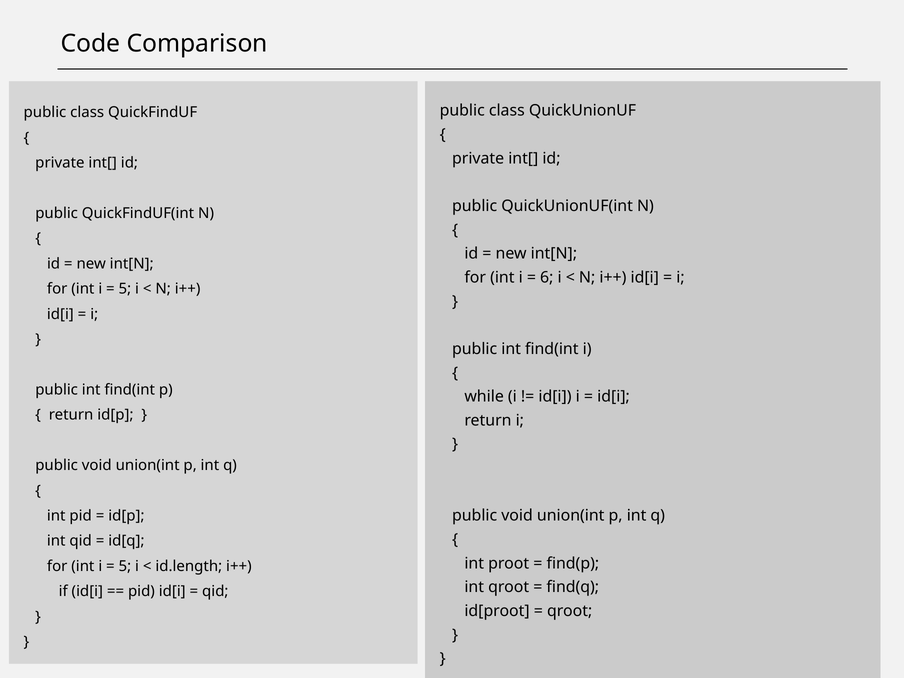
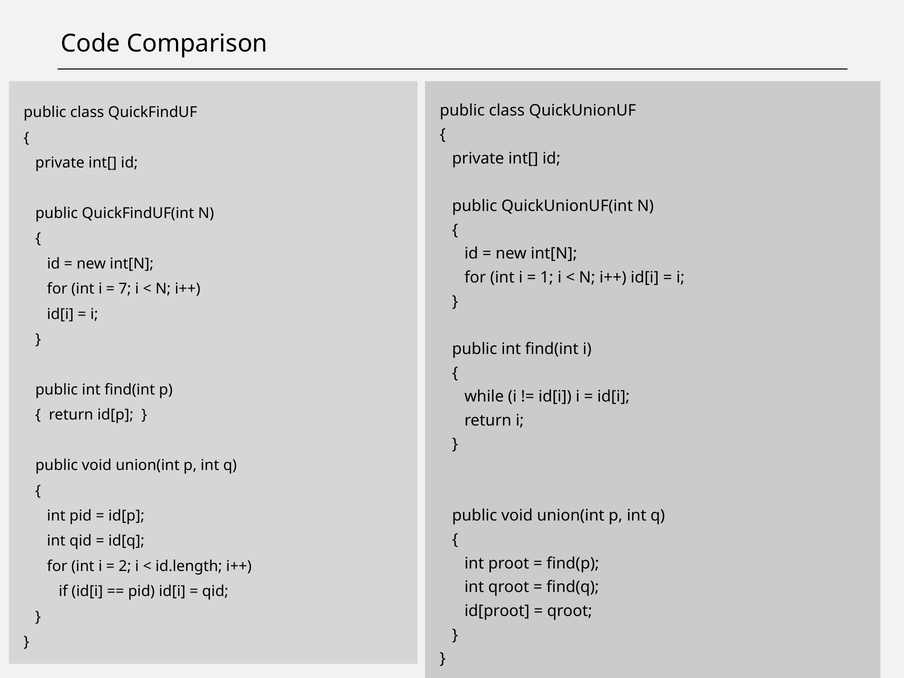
6: 6 -> 1
5 at (125, 289): 5 -> 7
5 at (125, 566): 5 -> 2
